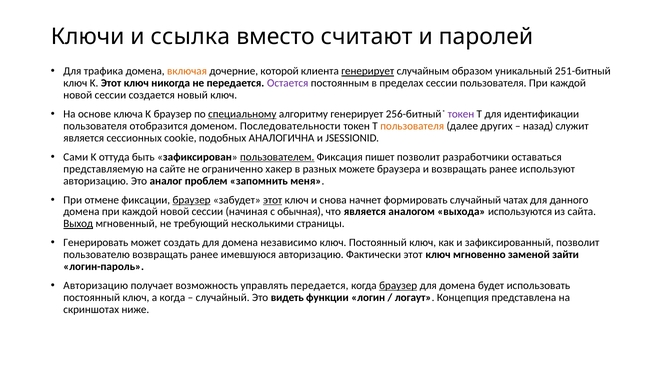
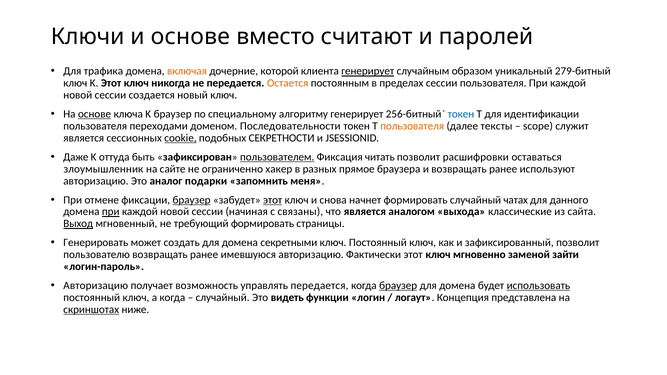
и ссылка: ссылка -> основе
251-битный: 251-битный -> 279-битный
Остается colour: purple -> orange
основе at (95, 114) underline: none -> present
специальному underline: present -> none
токен at (461, 114) colour: purple -> blue
отобразится: отобразится -> переходами
других: других -> тексты
назад: назад -> scope
cookie underline: none -> present
АНАЛОГИЧНА: АНАЛОГИЧНА -> СЕКРЕТНОСТИ
Сами: Сами -> Даже
пишет: пишет -> читать
разработчики: разработчики -> расшифровки
представляемую: представляемую -> злоумышленник
можете: можете -> прямое
проблем: проблем -> подарки
при at (111, 212) underline: none -> present
обычная: обычная -> связаны
используются: используются -> классические
требующий несколькими: несколькими -> формировать
независимо: независимо -> секретными
использовать underline: none -> present
скриншотах underline: none -> present
